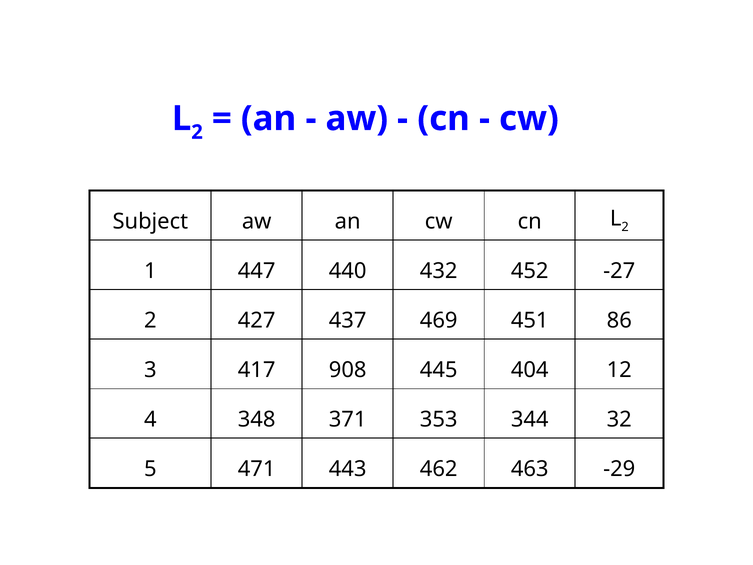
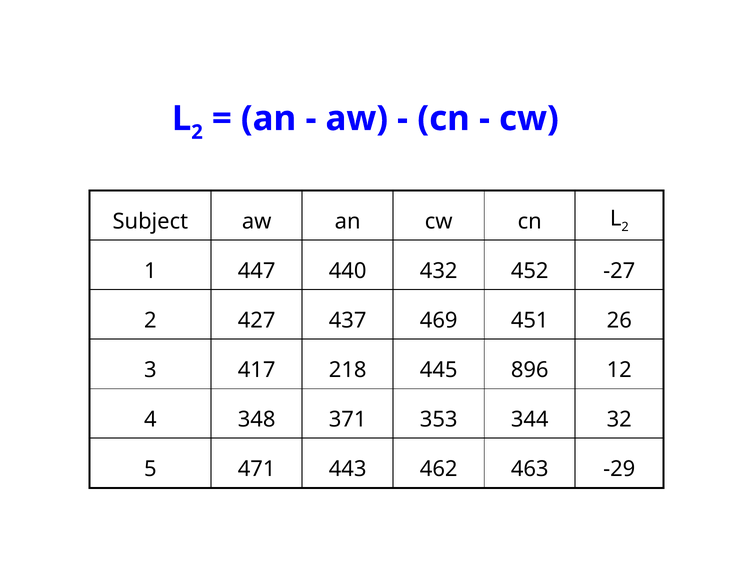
86: 86 -> 26
908: 908 -> 218
404: 404 -> 896
